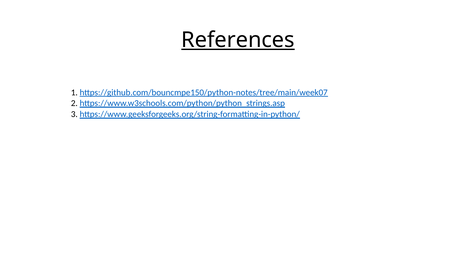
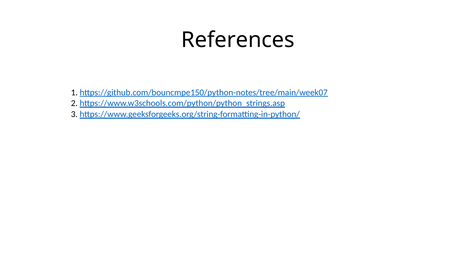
References underline: present -> none
